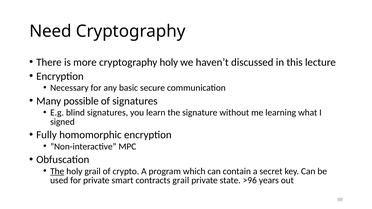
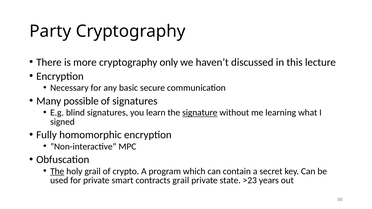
Need: Need -> Party
cryptography holy: holy -> only
signature underline: none -> present
>96: >96 -> >23
